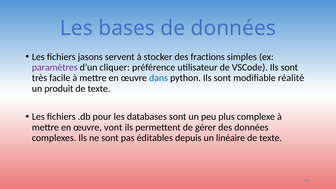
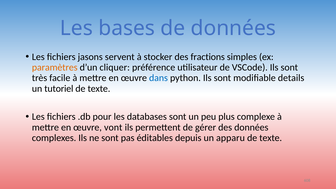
paramètres colour: purple -> orange
réalité: réalité -> details
produit: produit -> tutoriel
linéaire: linéaire -> apparu
